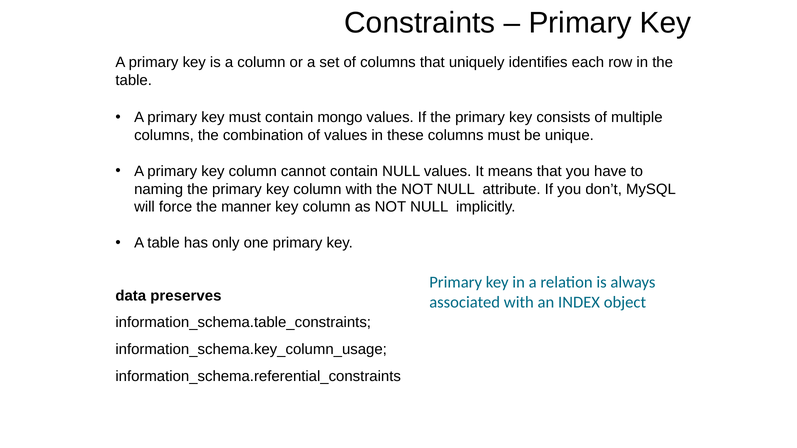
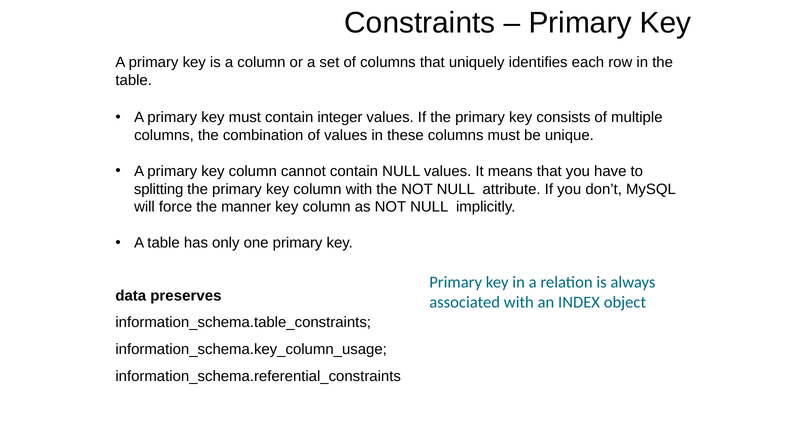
mongo: mongo -> integer
naming: naming -> splitting
